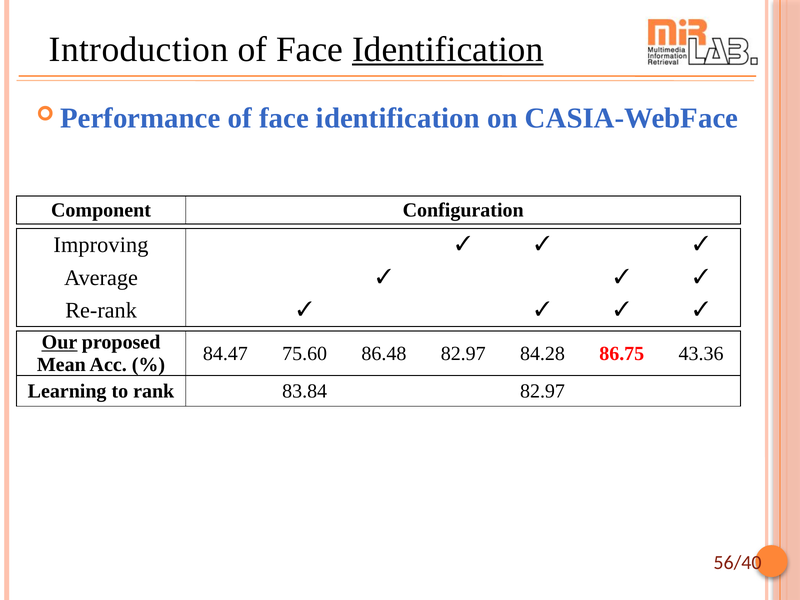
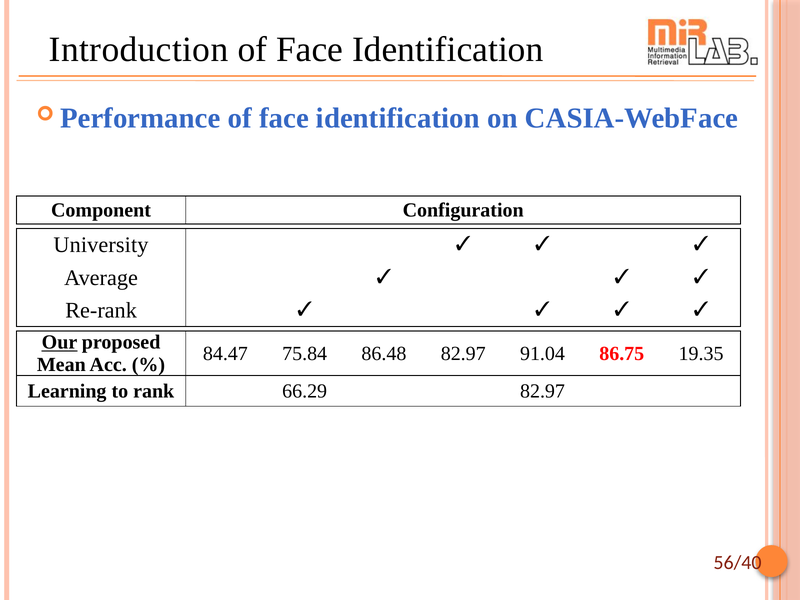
Identification at (448, 49) underline: present -> none
Improving: Improving -> University
75.60: 75.60 -> 75.84
84.28: 84.28 -> 91.04
43.36: 43.36 -> 19.35
83.84: 83.84 -> 66.29
